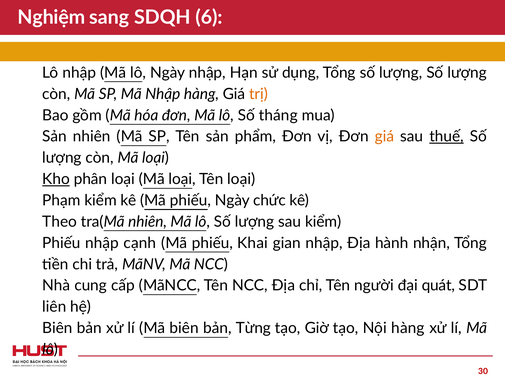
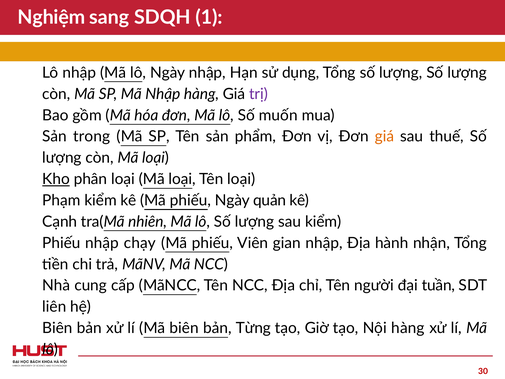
6: 6 -> 1
trị colour: orange -> purple
tháng: tháng -> muốn
Sản nhiên: nhiên -> trong
thuế underline: present -> none
chức: chức -> quản
Theo: Theo -> Cạnh
cạnh: cạnh -> chạy
Khai: Khai -> Viên
quát: quát -> tuần
